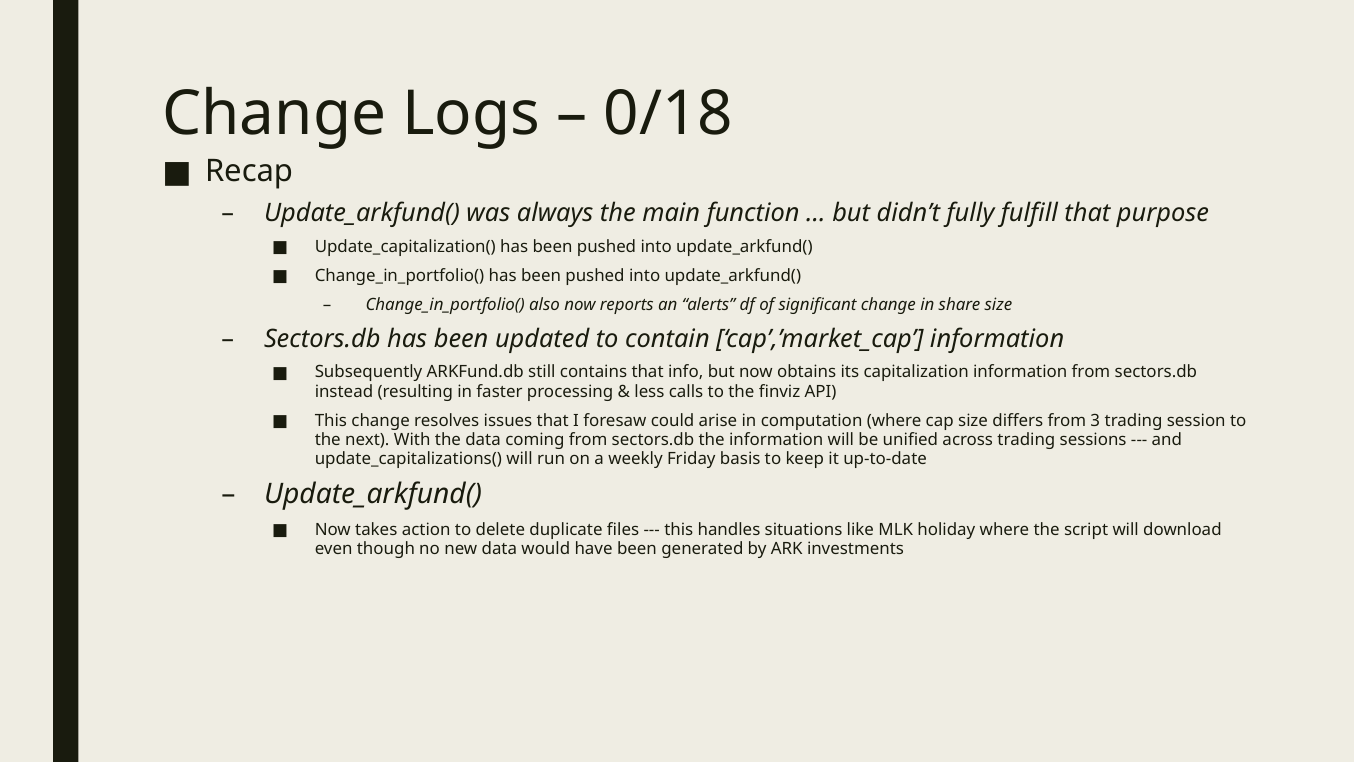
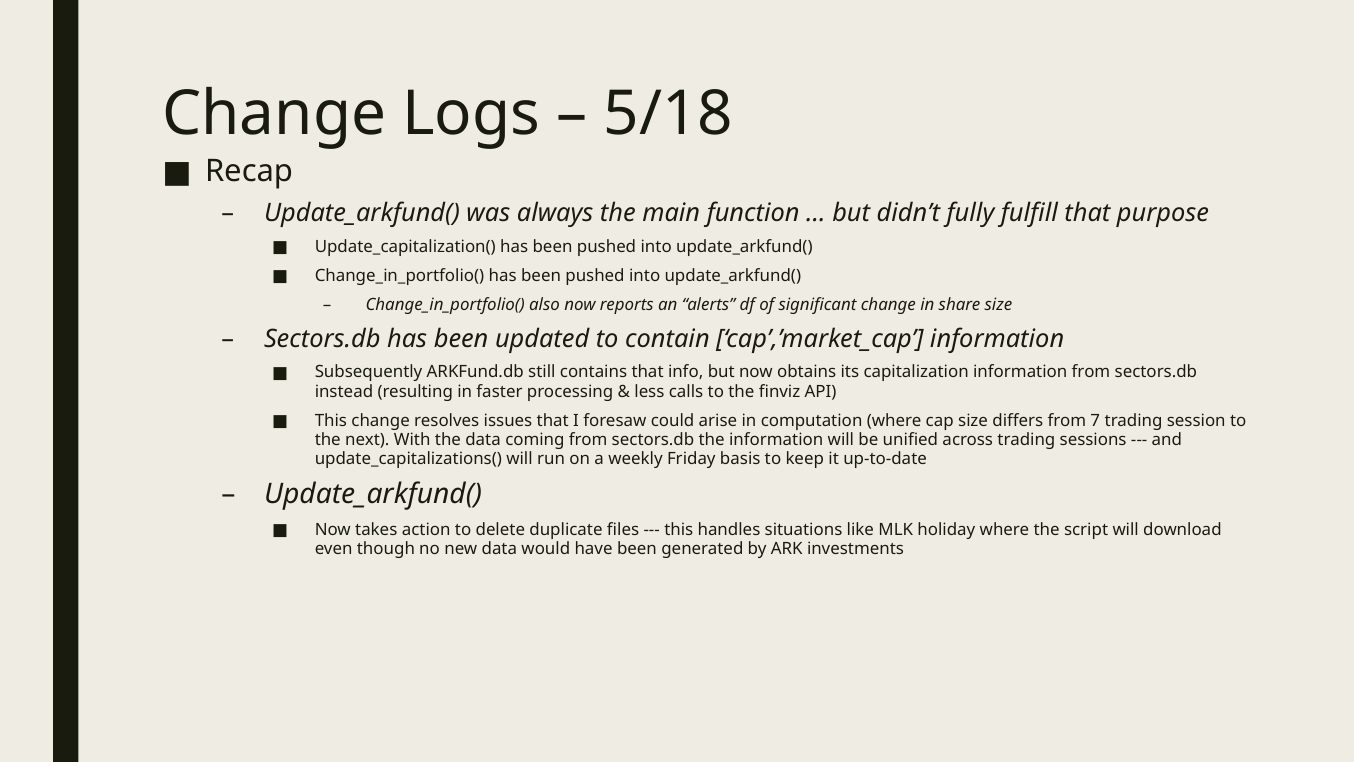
0/18: 0/18 -> 5/18
3: 3 -> 7
